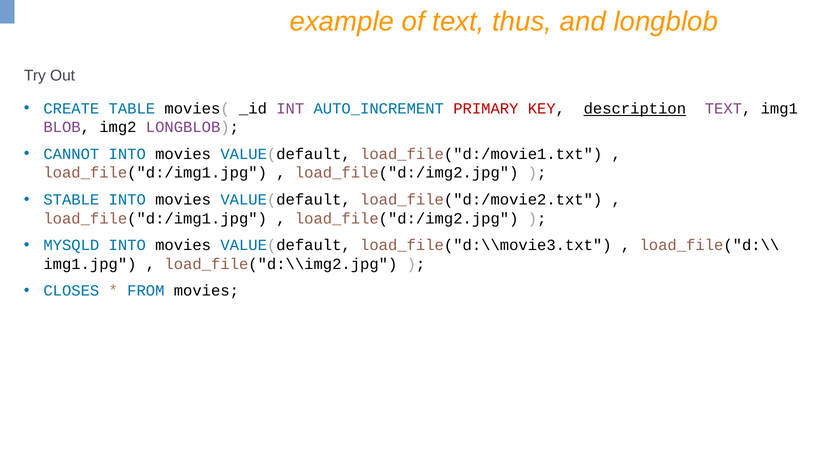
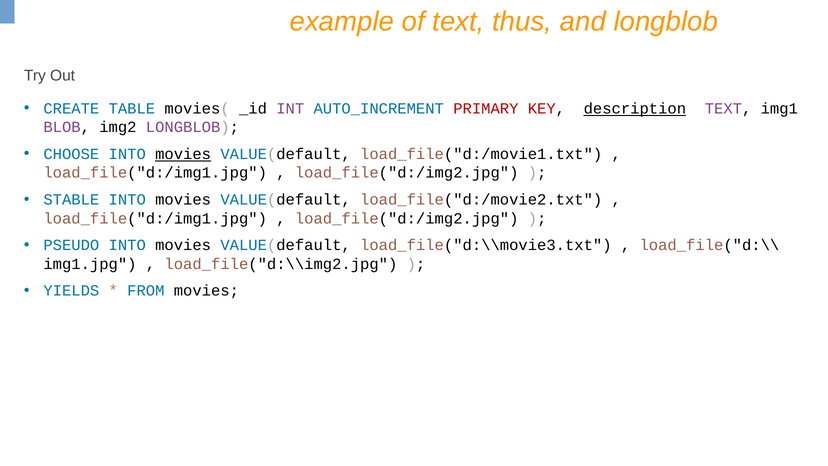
CANNOT: CANNOT -> CHOOSE
movies at (183, 154) underline: none -> present
MYSQLD: MYSQLD -> PSEUDO
CLOSES: CLOSES -> YIELDS
